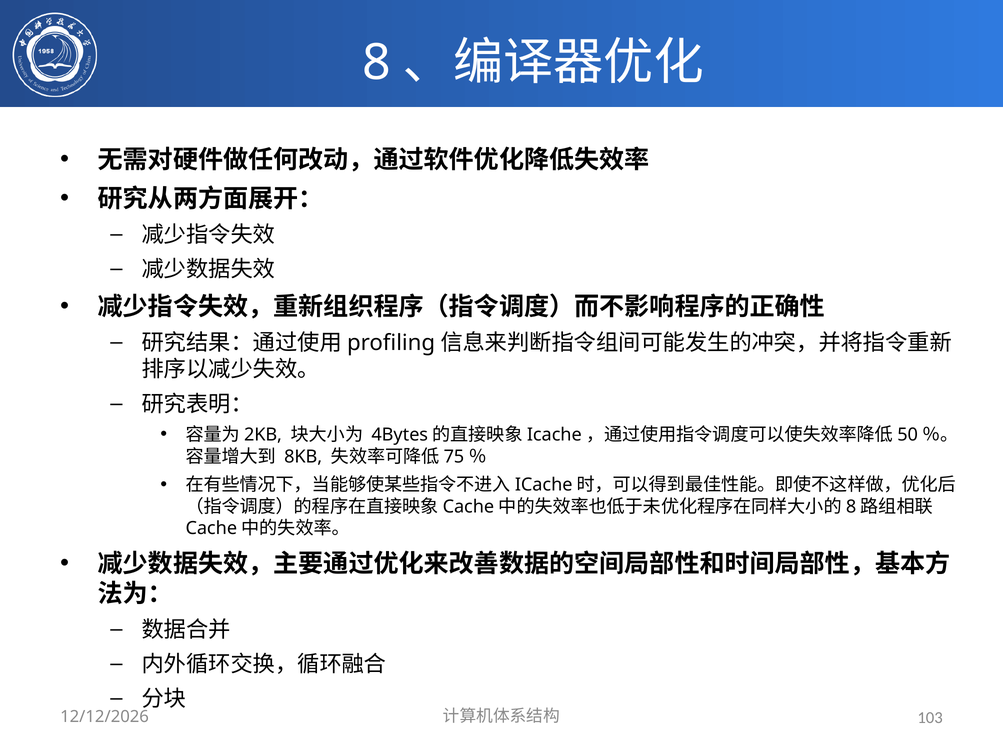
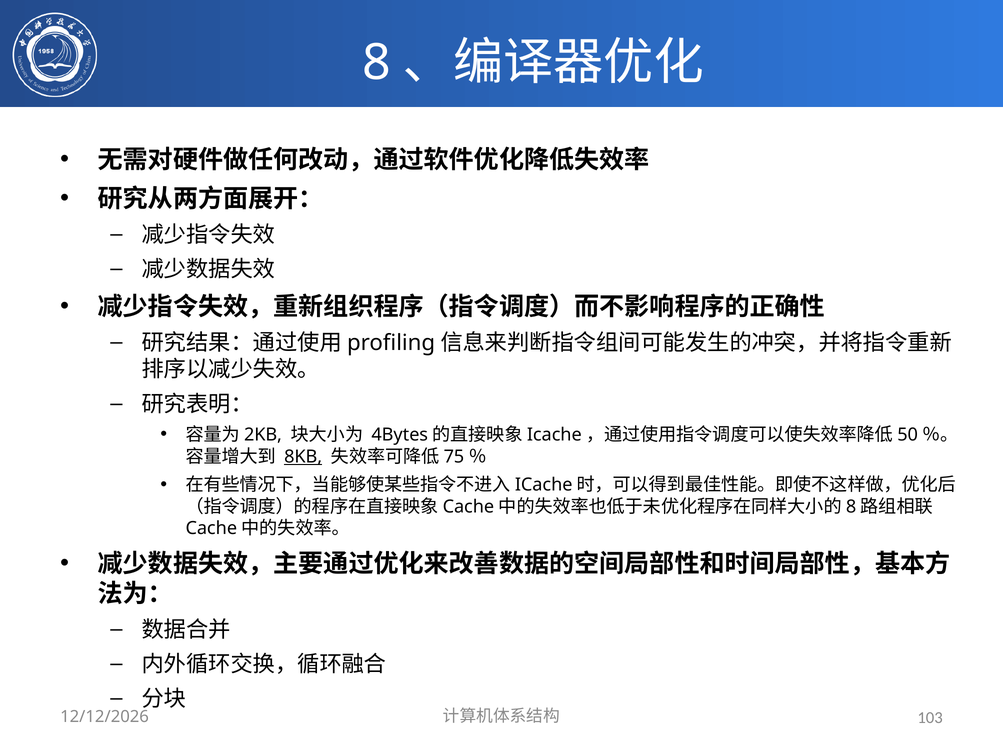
8KB underline: none -> present
